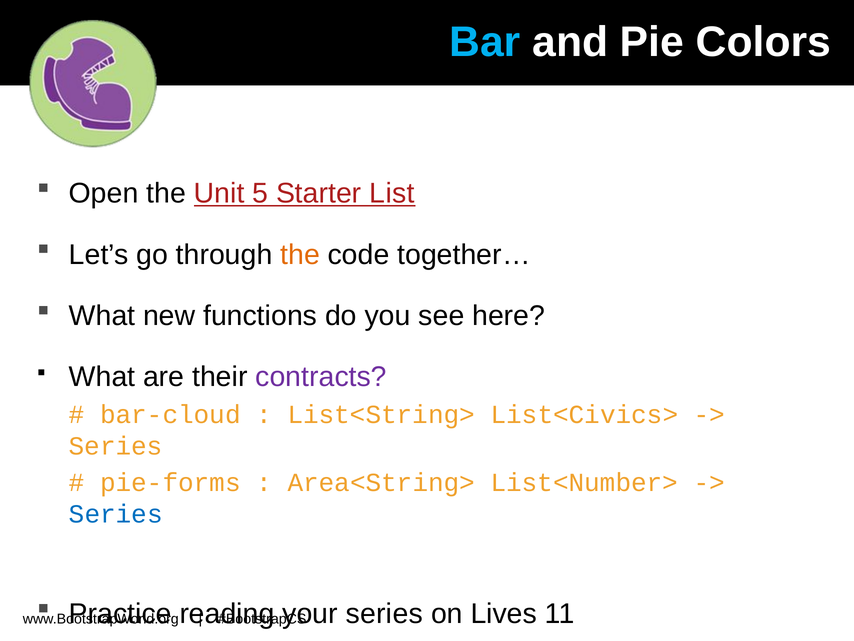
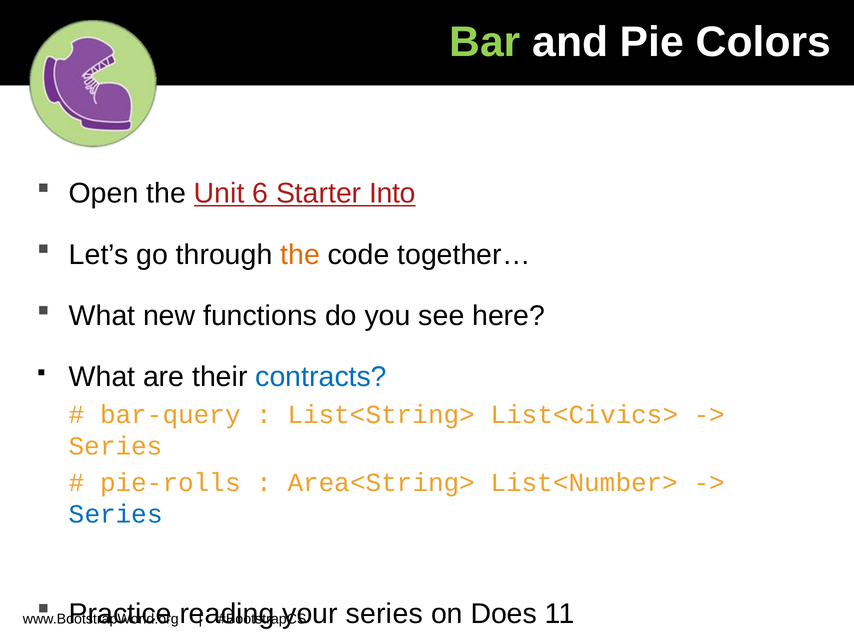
Bar colour: light blue -> light green
5: 5 -> 6
List: List -> Into
contracts colour: purple -> blue
bar-cloud: bar-cloud -> bar-query
pie-forms: pie-forms -> pie-rolls
Lives: Lives -> Does
